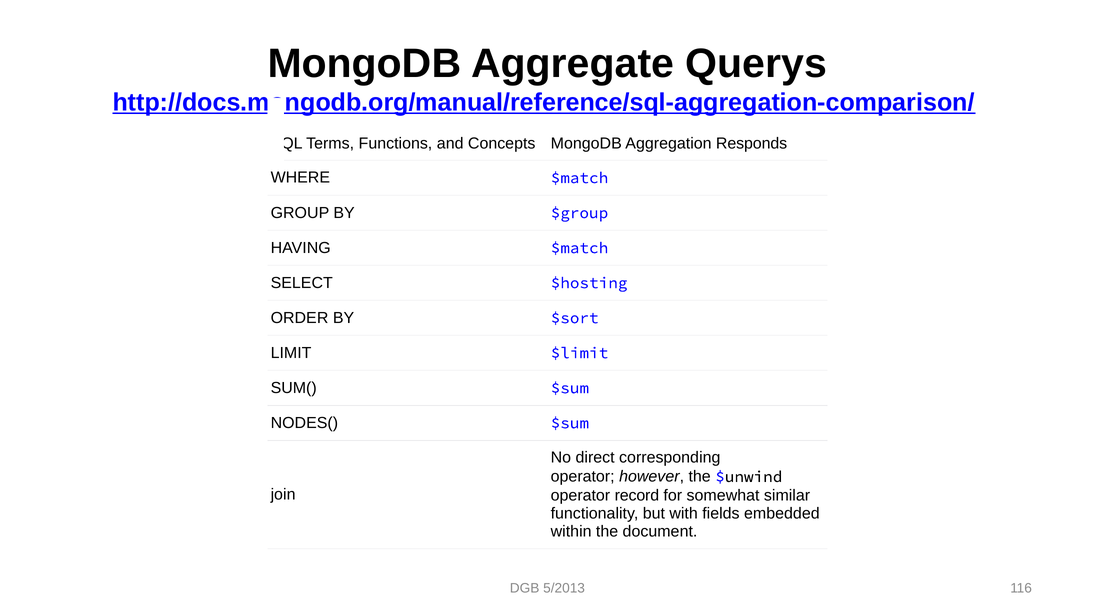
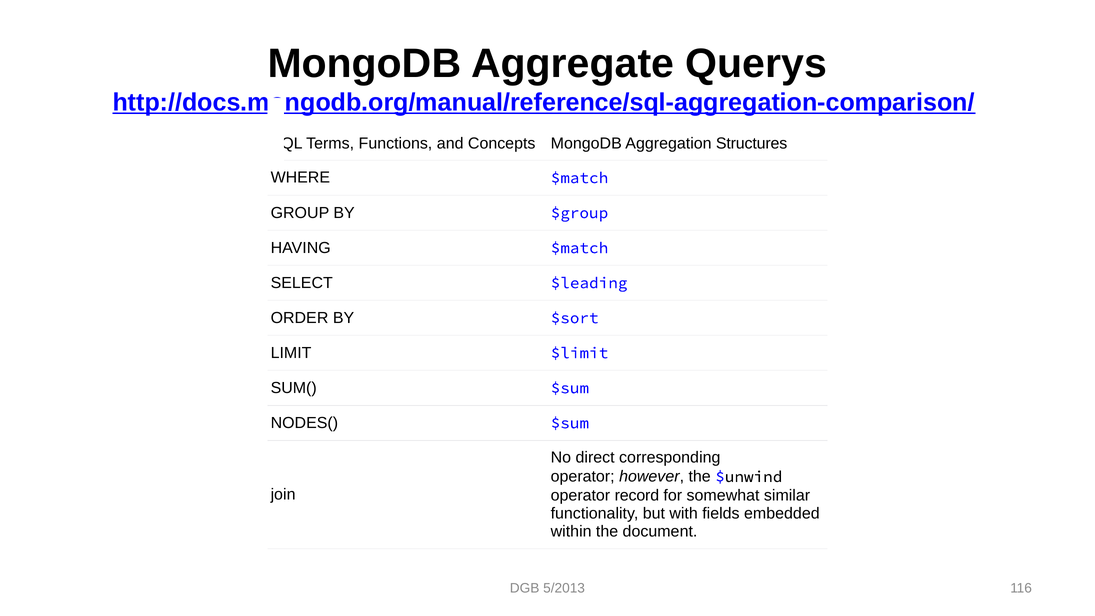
Responds: Responds -> Structures
$hosting: $hosting -> $leading
